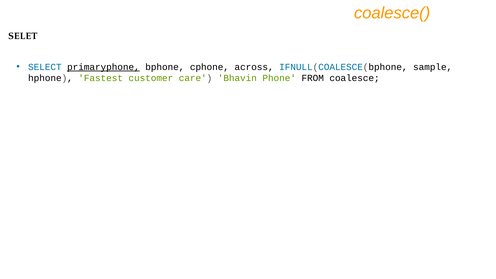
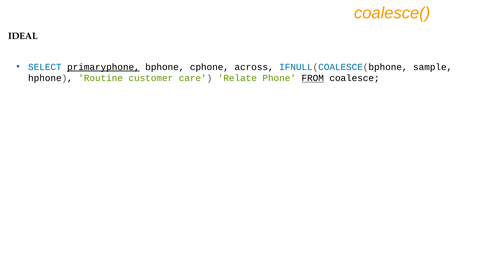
SELET: SELET -> IDEAL
Fastest: Fastest -> Routine
Bhavin: Bhavin -> Relate
FROM underline: none -> present
